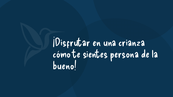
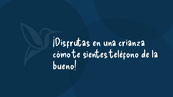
¡Disfrutar: ¡Disfrutar -> ¡Disfrutas
persona: persona -> teléfono
